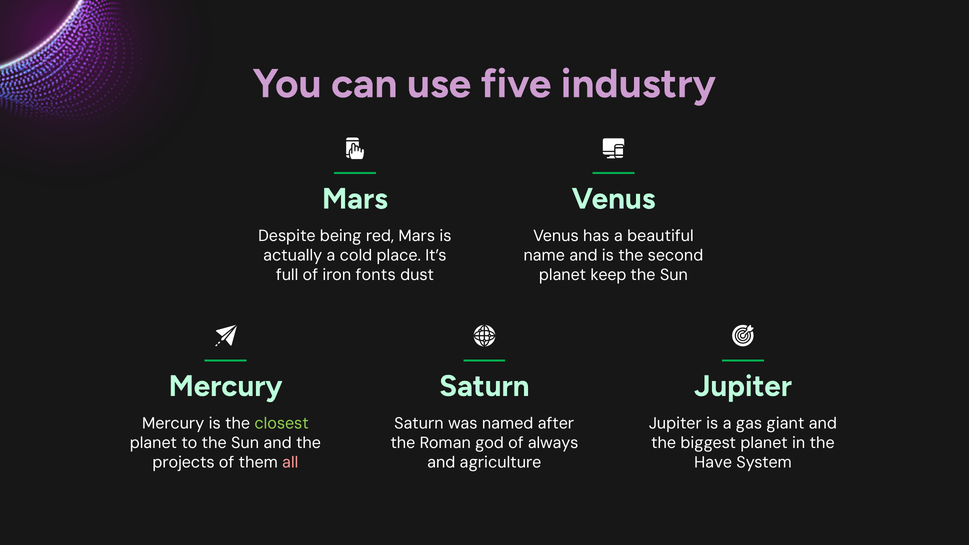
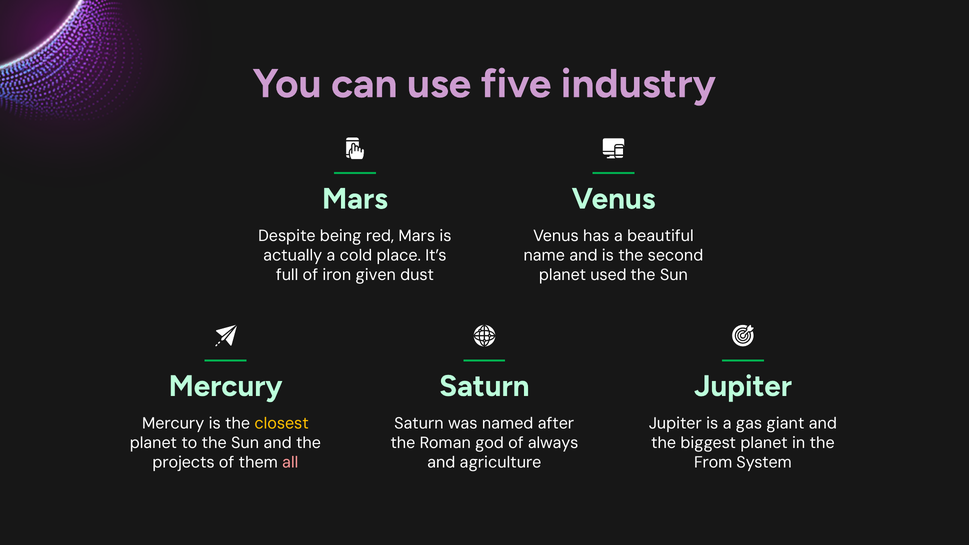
fonts: fonts -> given
keep: keep -> used
closest colour: light green -> yellow
Have: Have -> From
